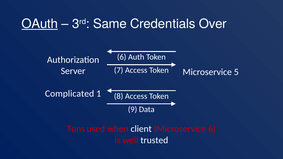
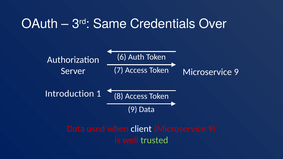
OAuth underline: present -> none
5 at (236, 72): 5 -> 9
Complicated: Complicated -> Introduction
Tons at (76, 129): Tons -> Data
6 at (212, 129): 6 -> 9
trusted colour: white -> light green
